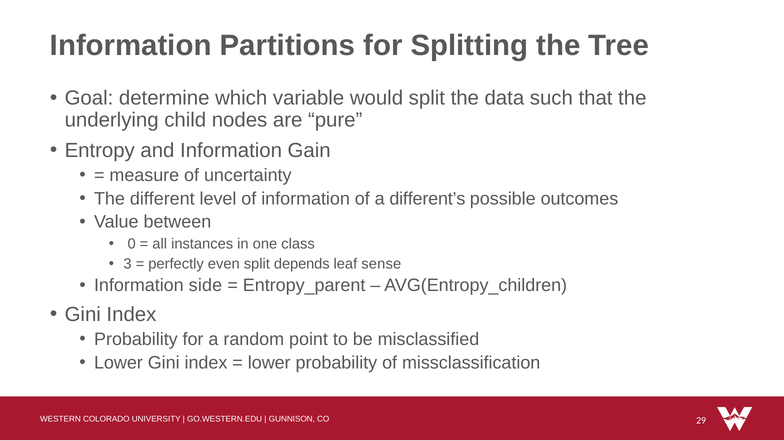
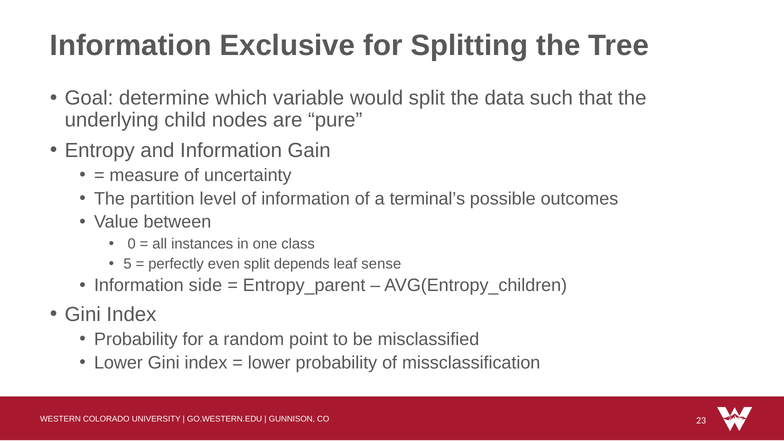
Partitions: Partitions -> Exclusive
different: different -> partition
different’s: different’s -> terminal’s
3: 3 -> 5
29: 29 -> 23
